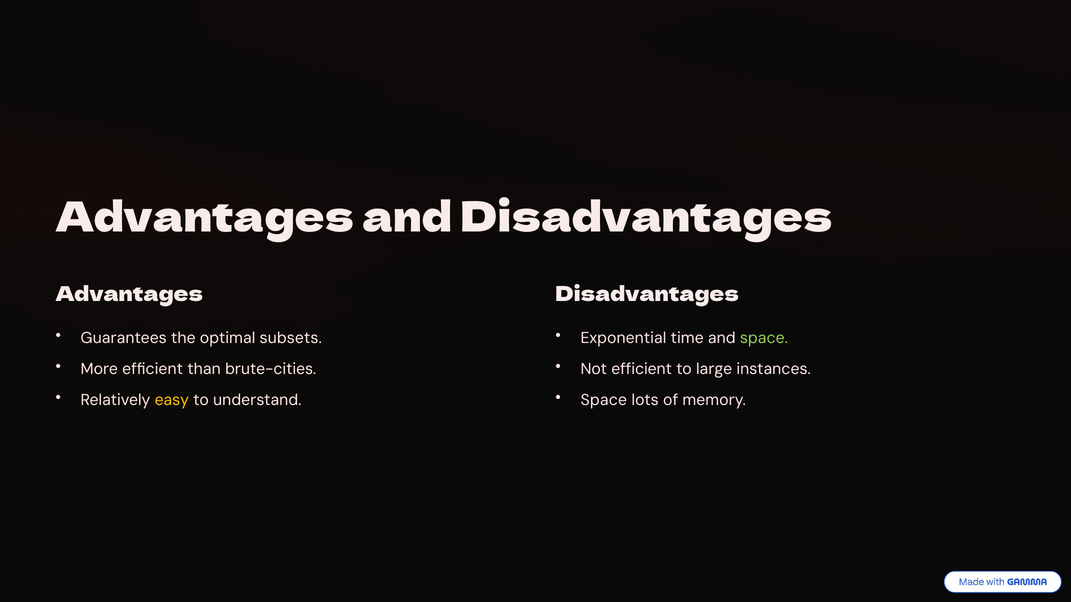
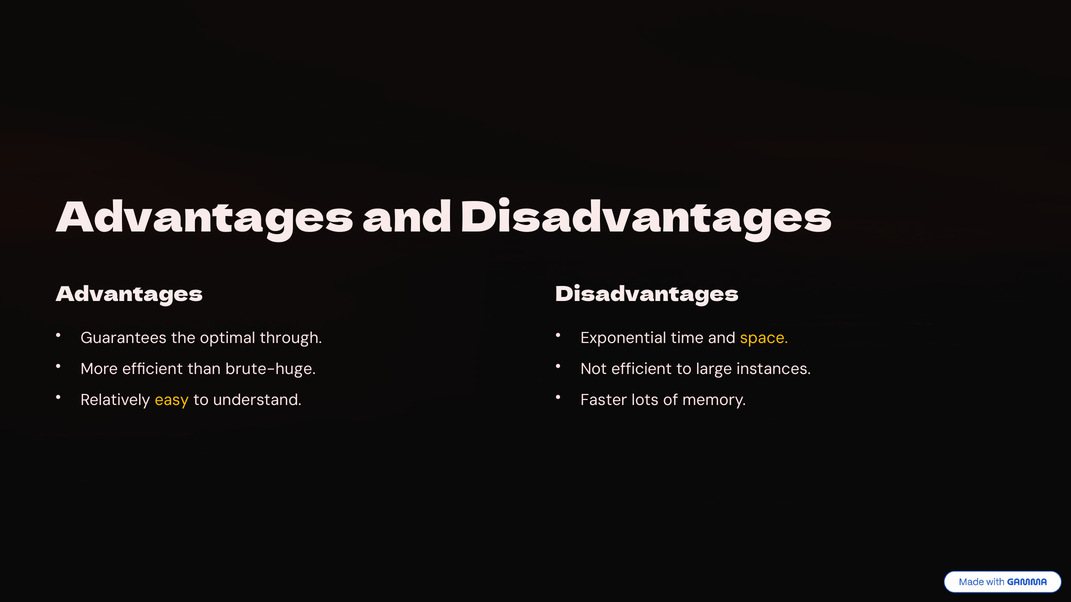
subsets: subsets -> through
space at (764, 338) colour: light green -> yellow
brute-cities: brute-cities -> brute-huge
Space at (604, 400): Space -> Faster
